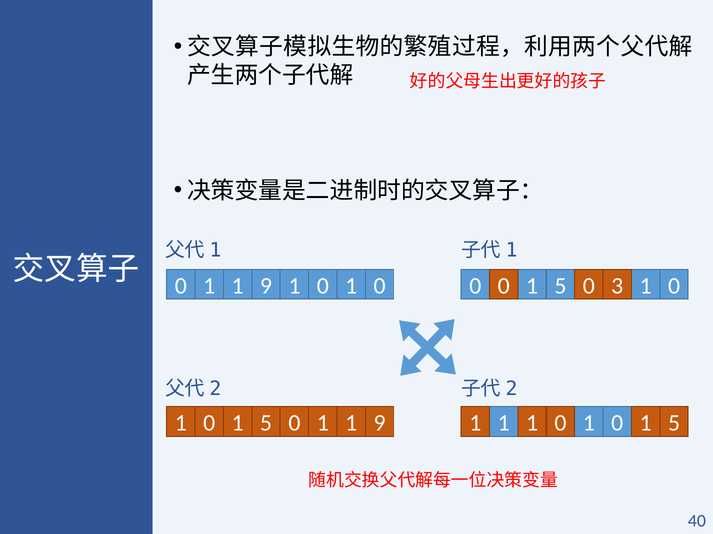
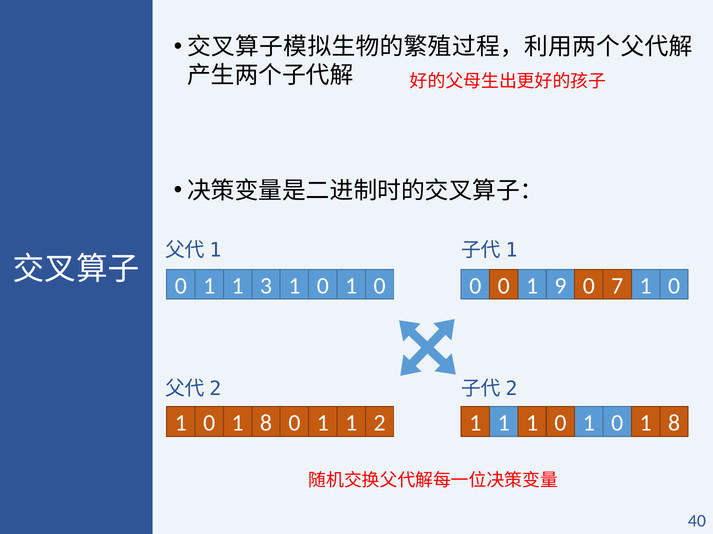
9 at (266, 287): 9 -> 3
5 at (560, 287): 5 -> 9
3: 3 -> 7
0 1 5: 5 -> 8
9 at (380, 424): 9 -> 2
5 at (674, 424): 5 -> 8
